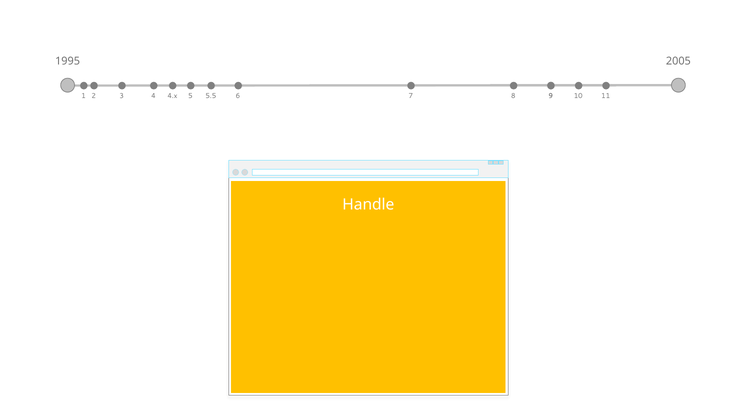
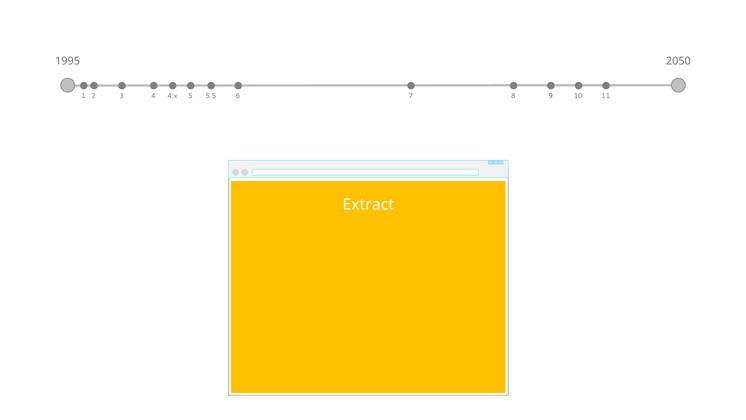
2005: 2005 -> 2050
Handle: Handle -> Extract
